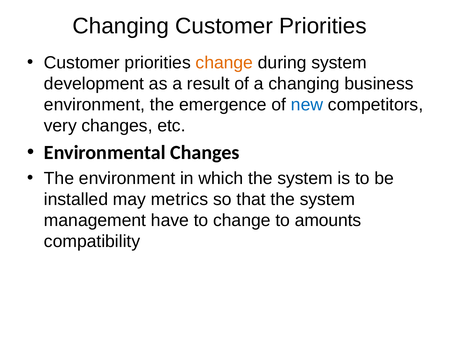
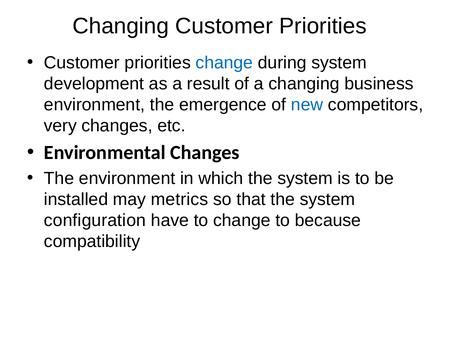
change at (224, 63) colour: orange -> blue
management: management -> configuration
amounts: amounts -> because
